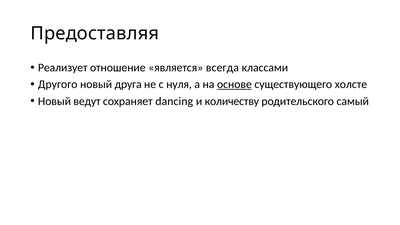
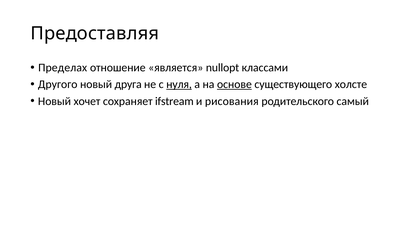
Реализует: Реализует -> Пределах
всегда: всегда -> nullopt
нуля underline: none -> present
ведут: ведут -> хочет
dancing: dancing -> ifstream
количеству: количеству -> рисования
